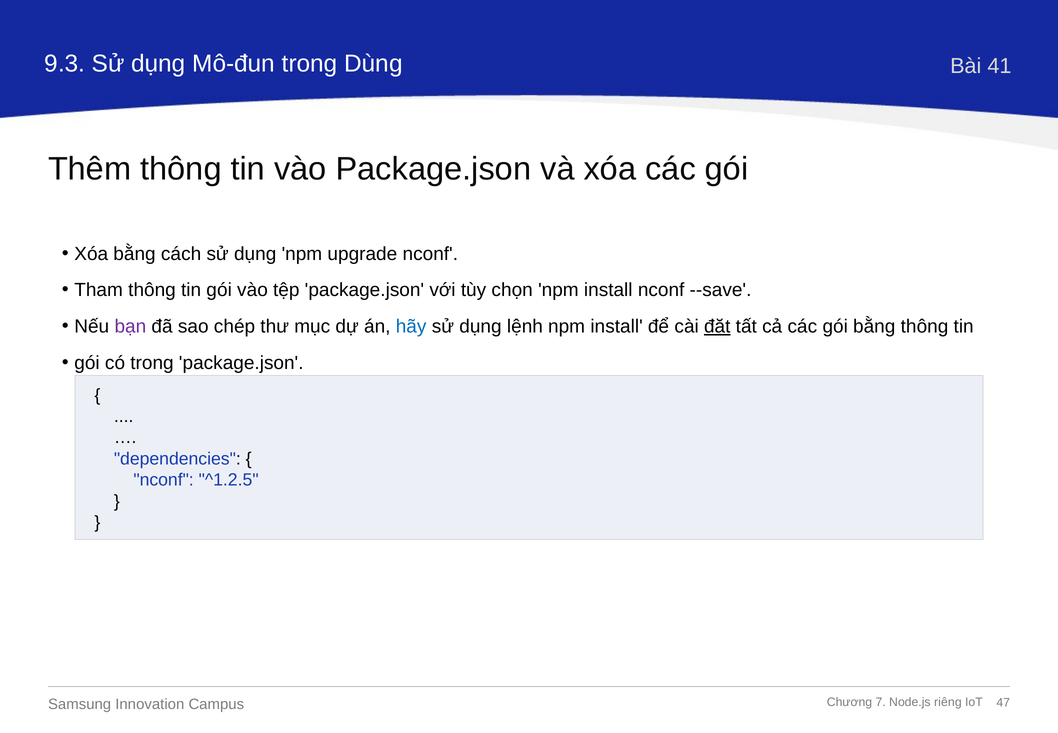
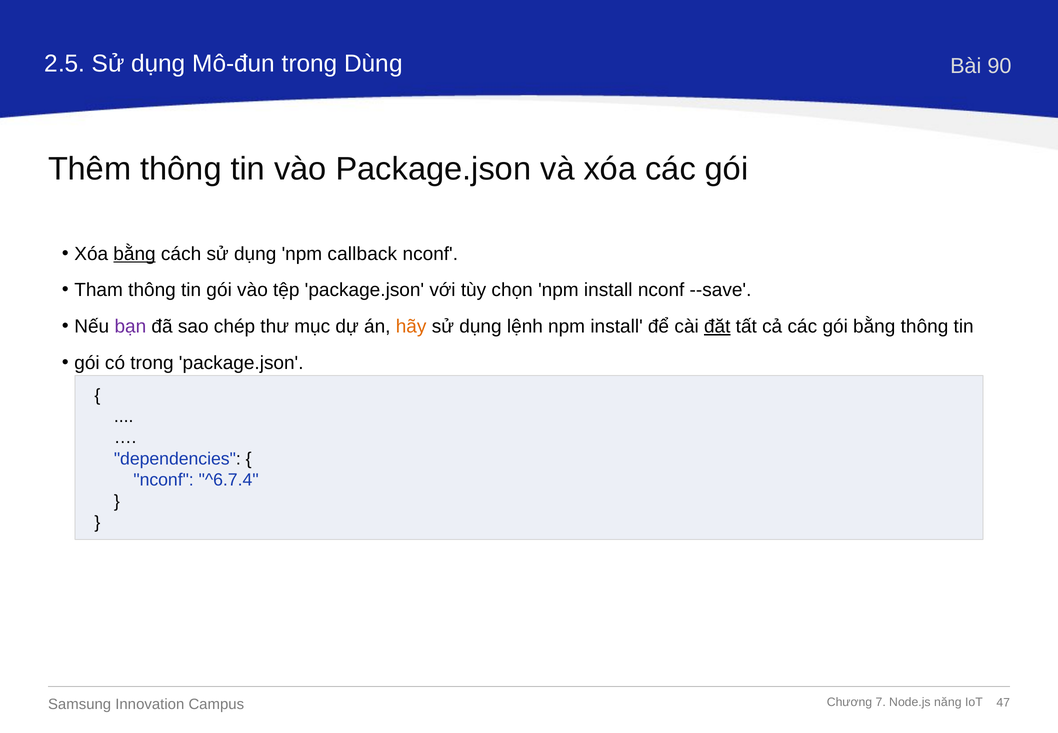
9.3: 9.3 -> 2.5
41: 41 -> 90
bằng at (135, 254) underline: none -> present
upgrade: upgrade -> callback
hãy colour: blue -> orange
^1.2.5: ^1.2.5 -> ^6.7.4
riêng: riêng -> năng
